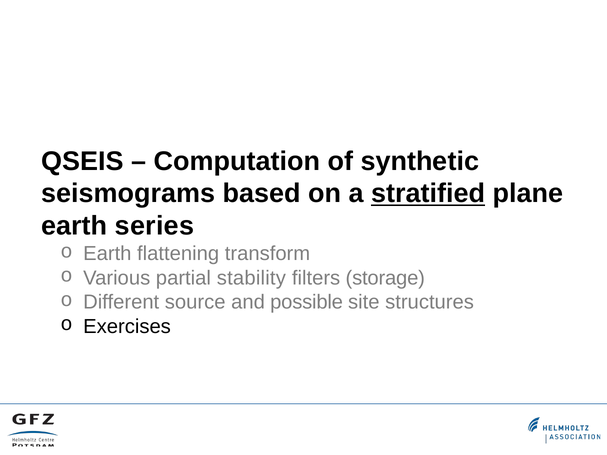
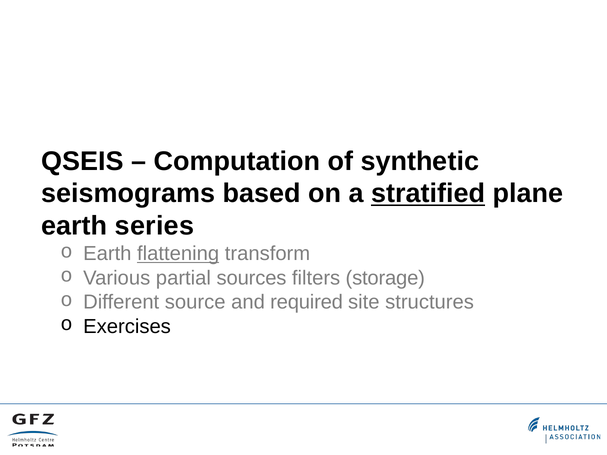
flattening underline: none -> present
stability: stability -> sources
possible: possible -> required
